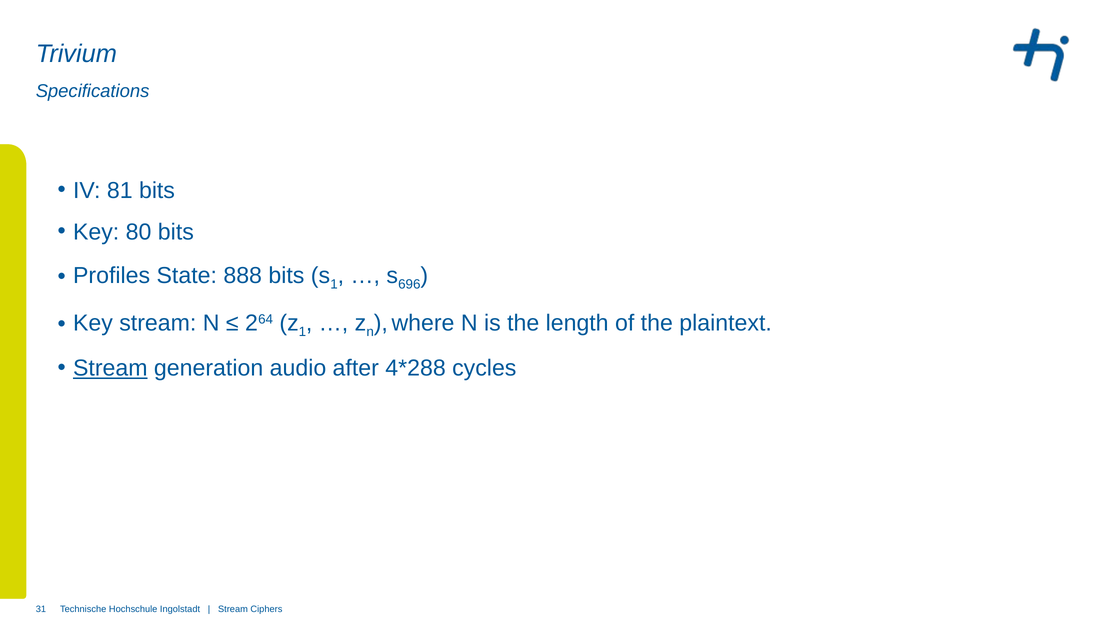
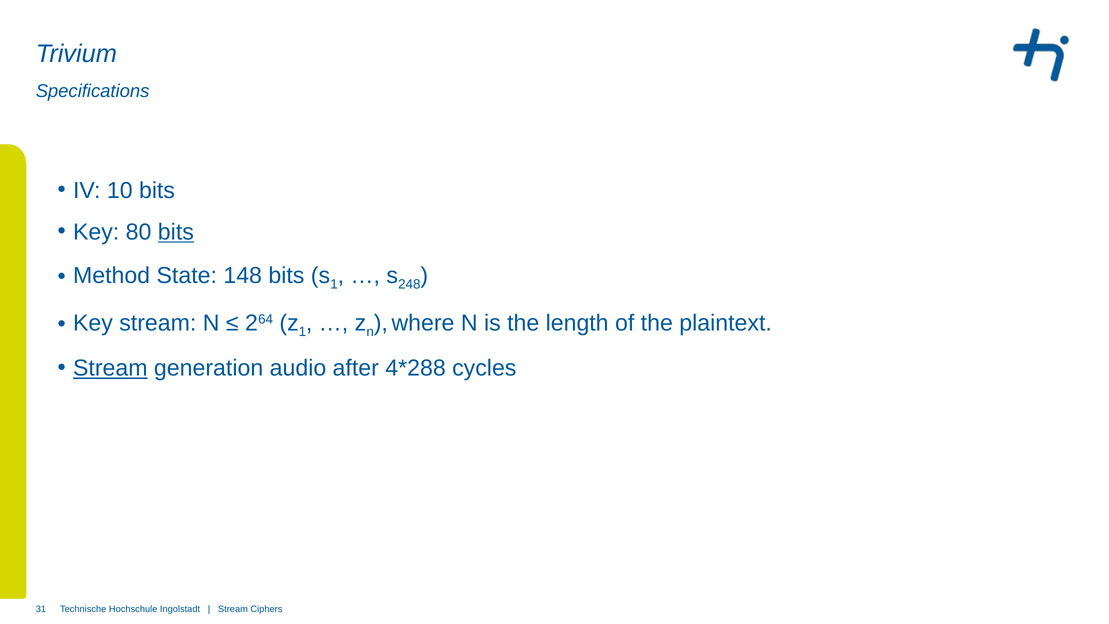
81: 81 -> 10
bits at (176, 232) underline: none -> present
Profiles: Profiles -> Method
888: 888 -> 148
696: 696 -> 248
